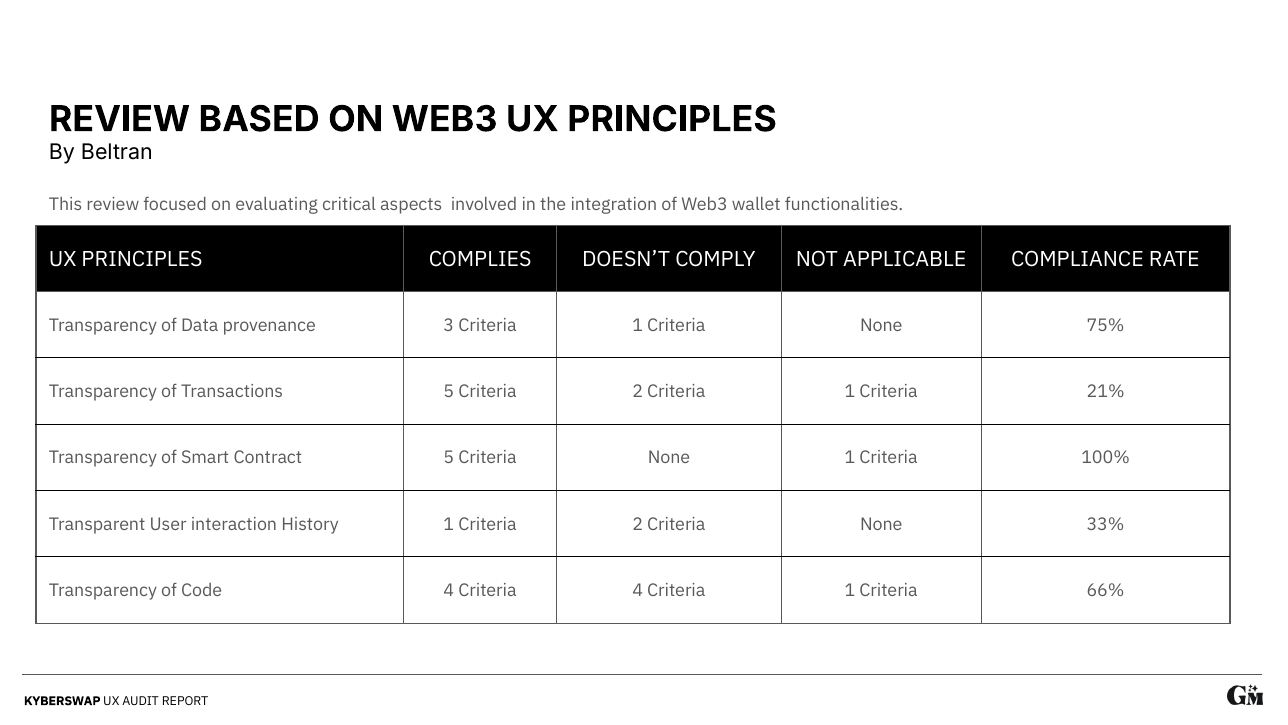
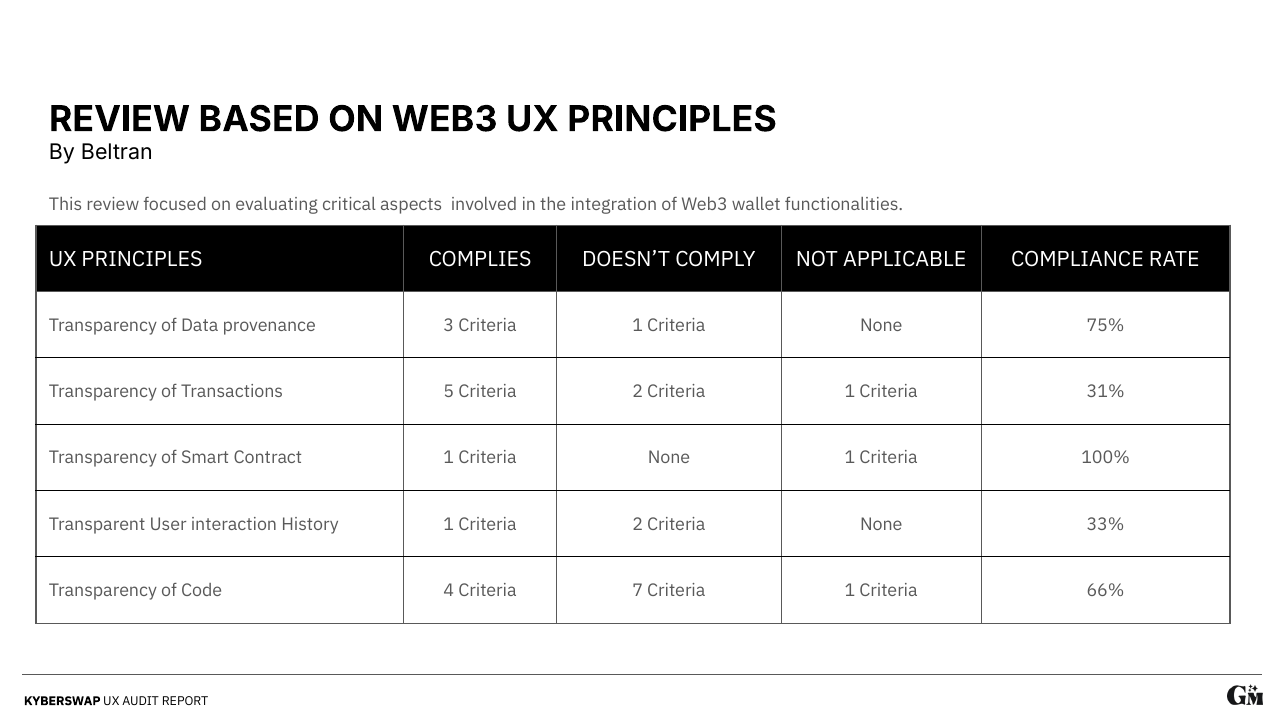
21%: 21% -> 31%
Contract 5: 5 -> 1
Criteria 4: 4 -> 7
